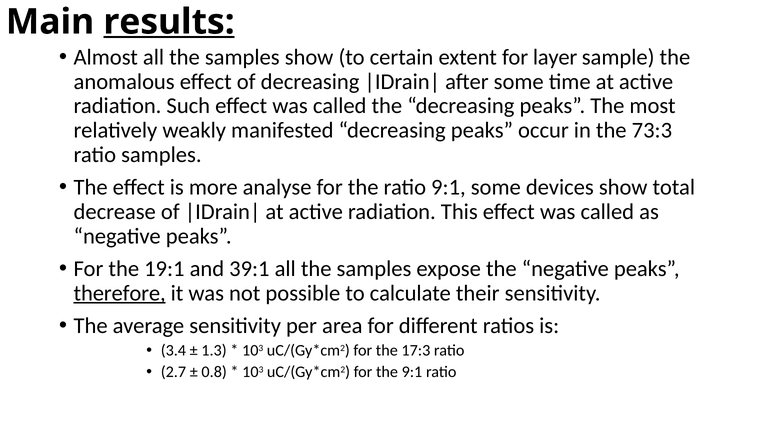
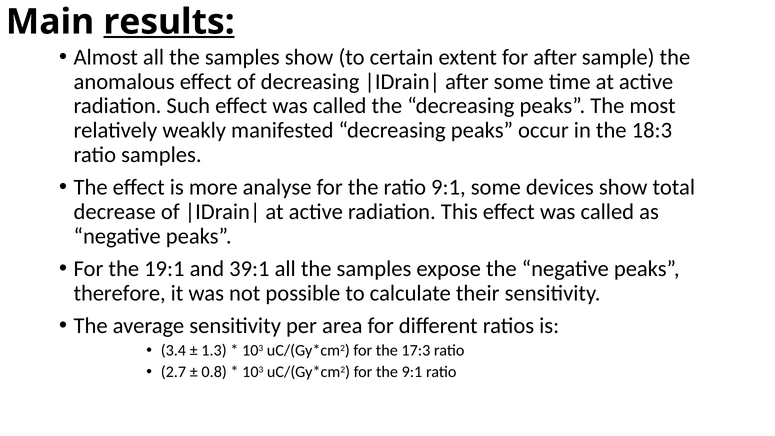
for layer: layer -> after
73:3: 73:3 -> 18:3
therefore underline: present -> none
